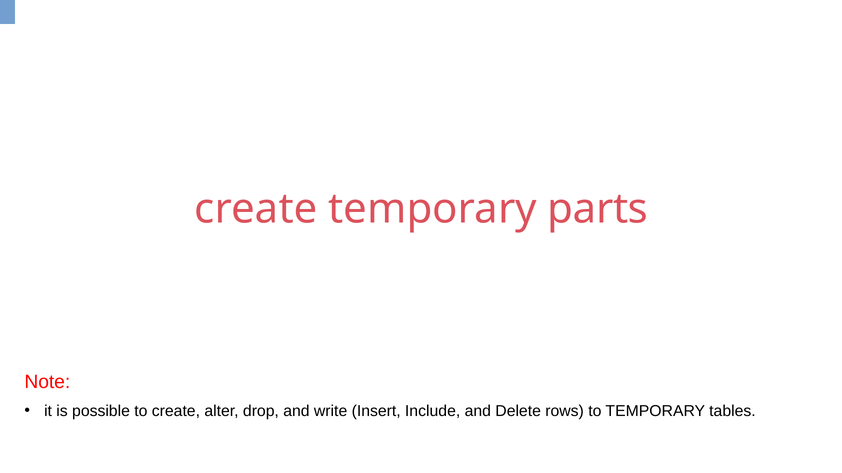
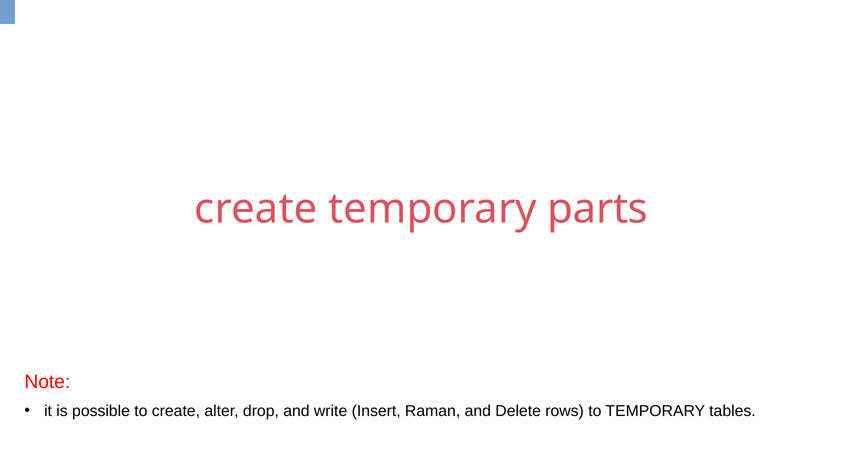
Include: Include -> Raman
